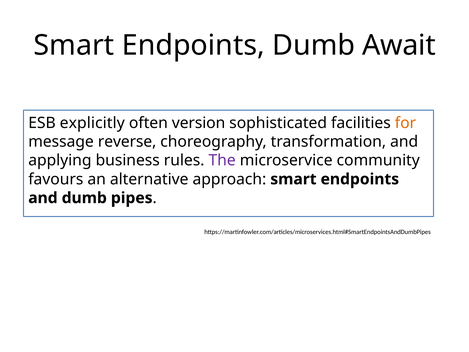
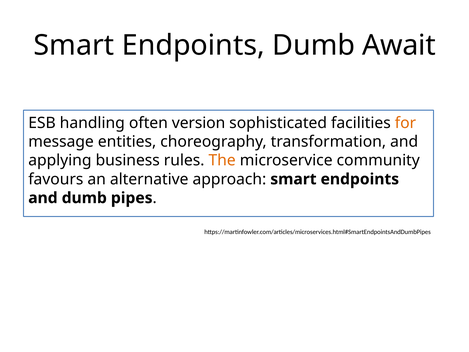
explicitly: explicitly -> handling
reverse: reverse -> entities
The colour: purple -> orange
